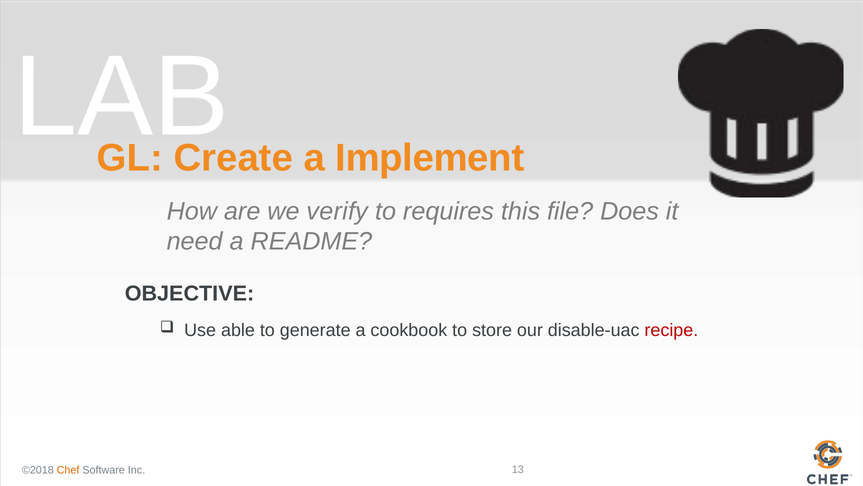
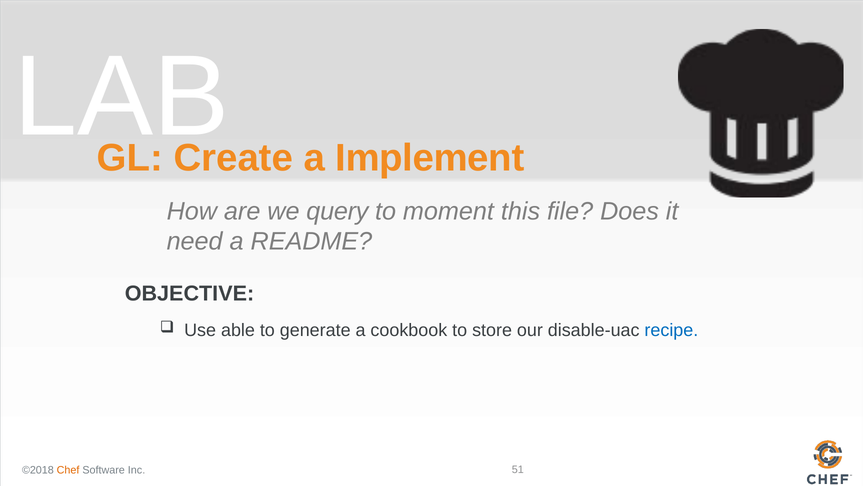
verify: verify -> query
requires: requires -> moment
recipe colour: red -> blue
13: 13 -> 51
